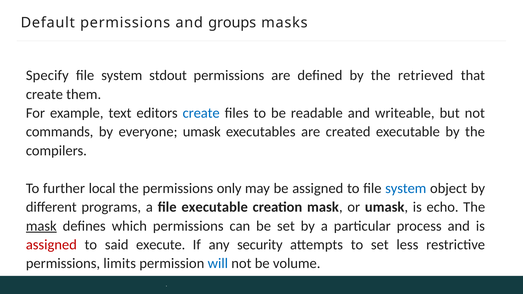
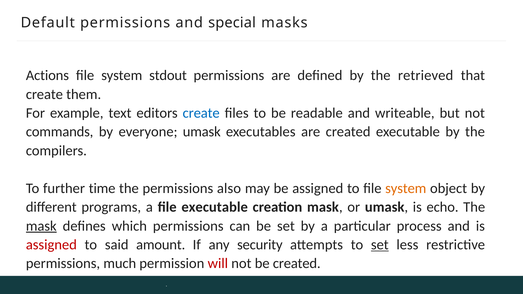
groups: groups -> special
Specify: Specify -> Actions
local: local -> time
only: only -> also
system at (406, 188) colour: blue -> orange
execute: execute -> amount
set at (380, 245) underline: none -> present
limits: limits -> much
will colour: blue -> red
be volume: volume -> created
